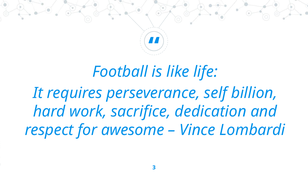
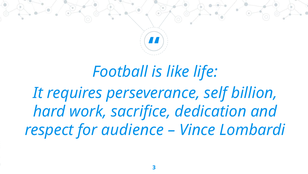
awesome: awesome -> audience
